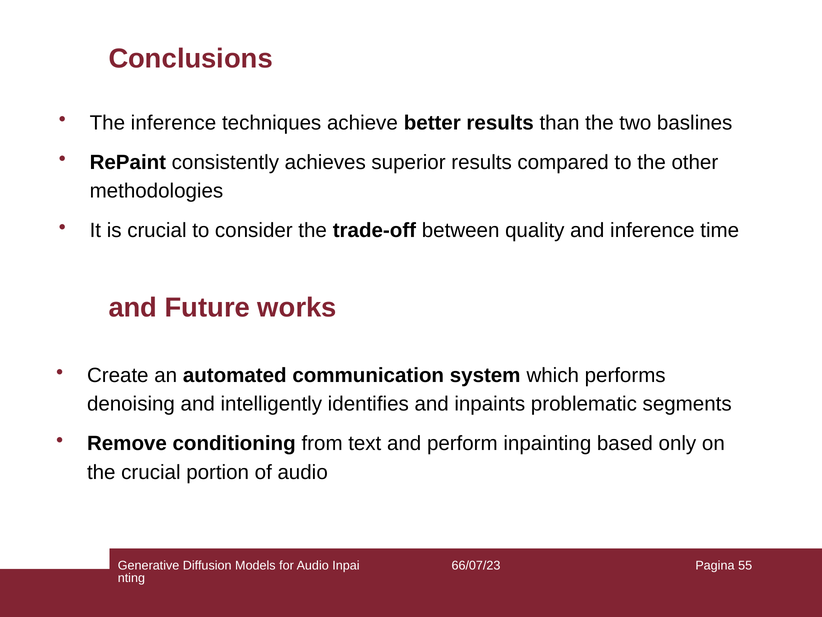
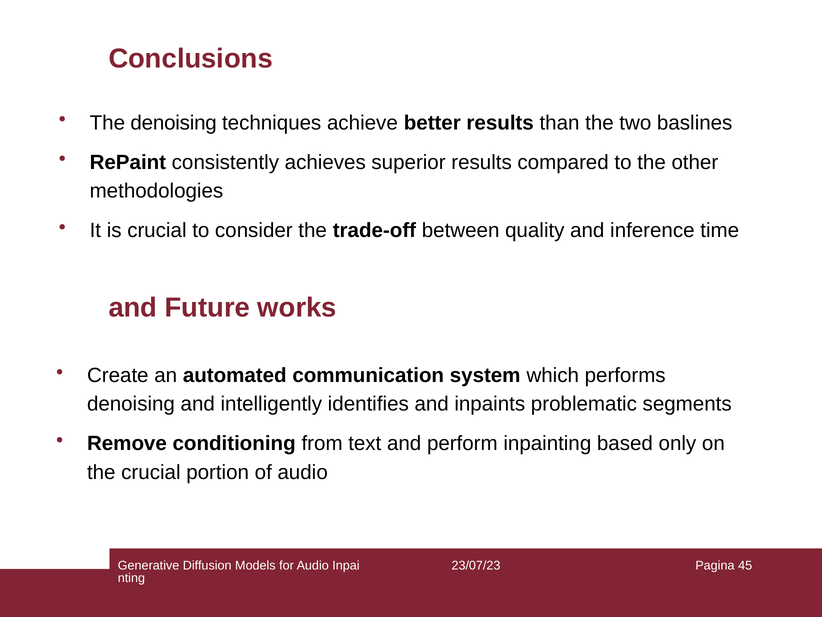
The inference: inference -> denoising
66/07/23: 66/07/23 -> 23/07/23
55: 55 -> 45
